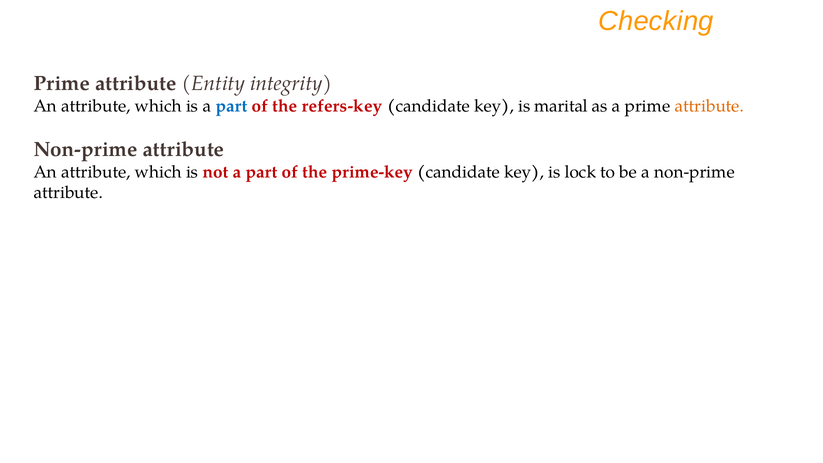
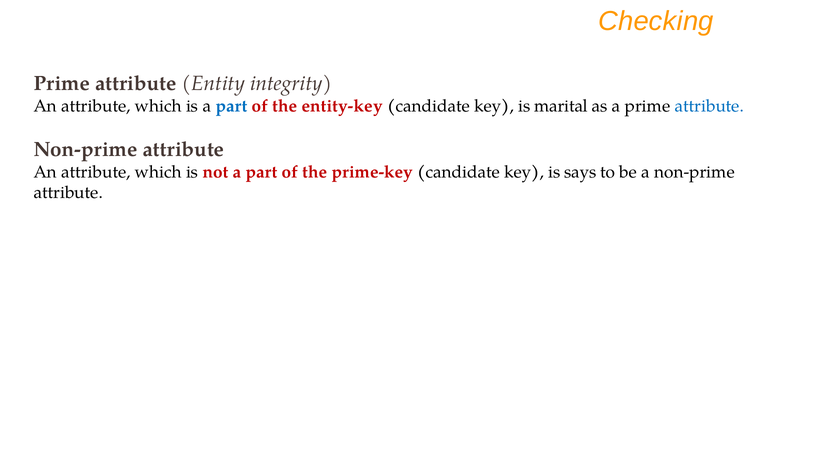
refers-key: refers-key -> entity-key
attribute at (709, 106) colour: orange -> blue
lock: lock -> says
